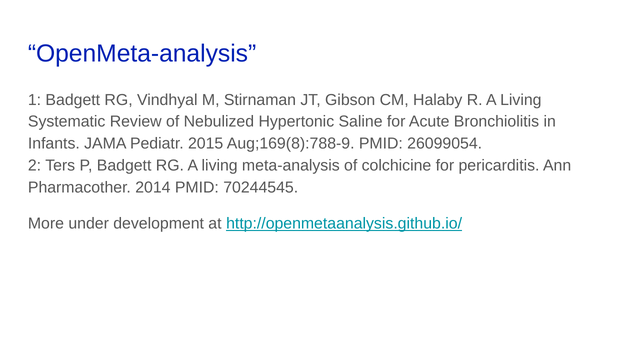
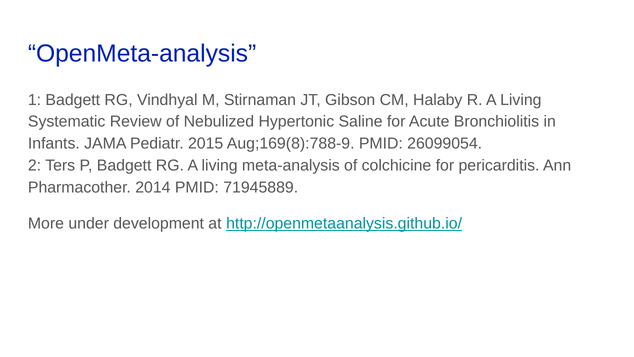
70244545: 70244545 -> 71945889
